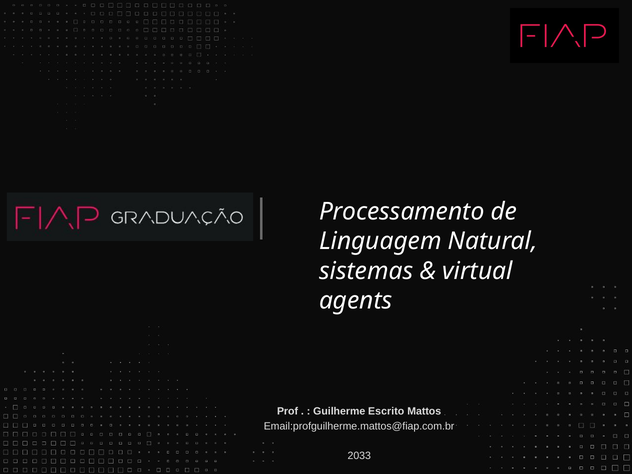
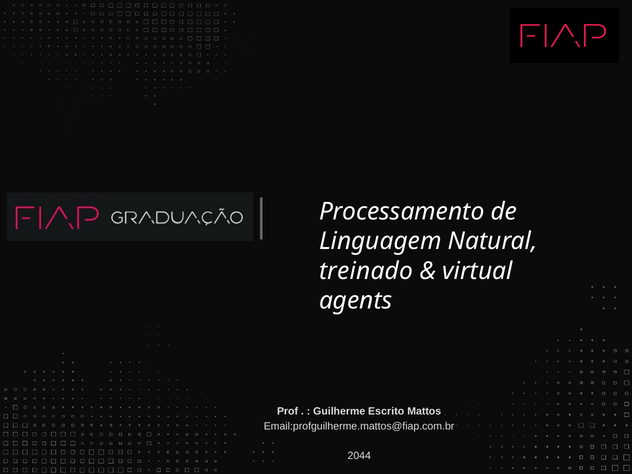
sistemas: sistemas -> treinado
2033: 2033 -> 2044
